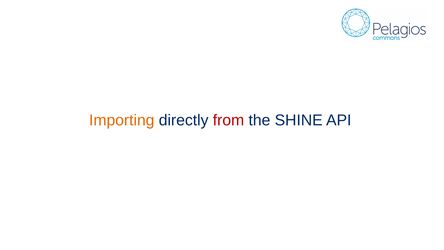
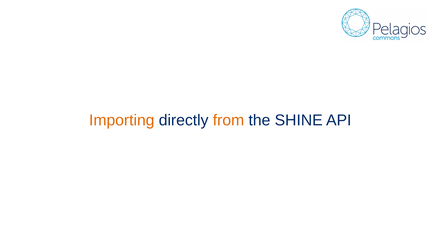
from colour: red -> orange
